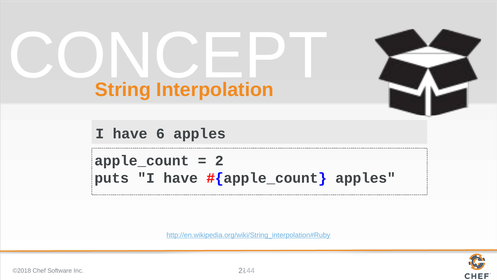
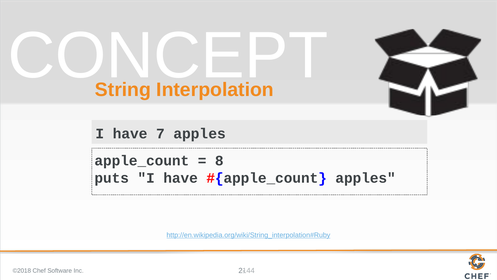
6: 6 -> 7
2: 2 -> 8
